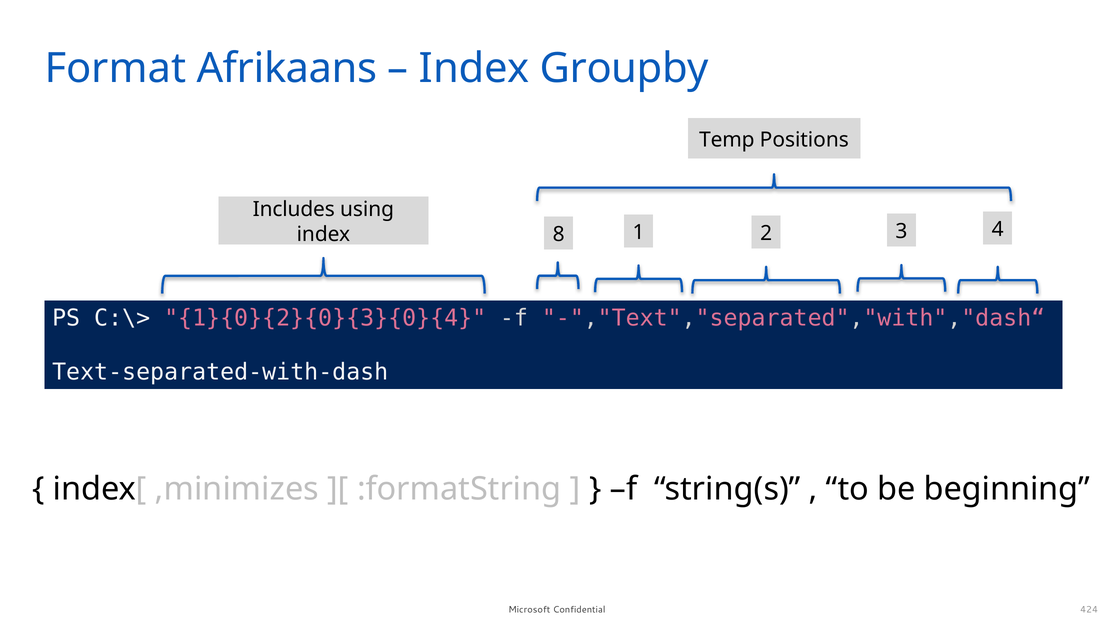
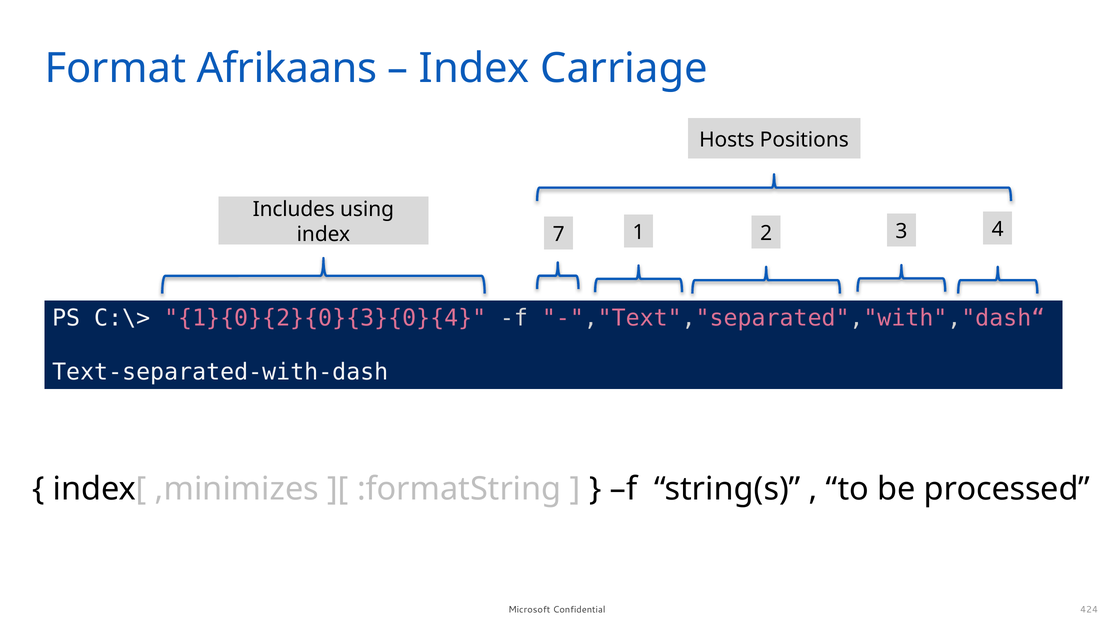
Groupby: Groupby -> Carriage
Temp: Temp -> Hosts
8: 8 -> 7
beginning: beginning -> processed
